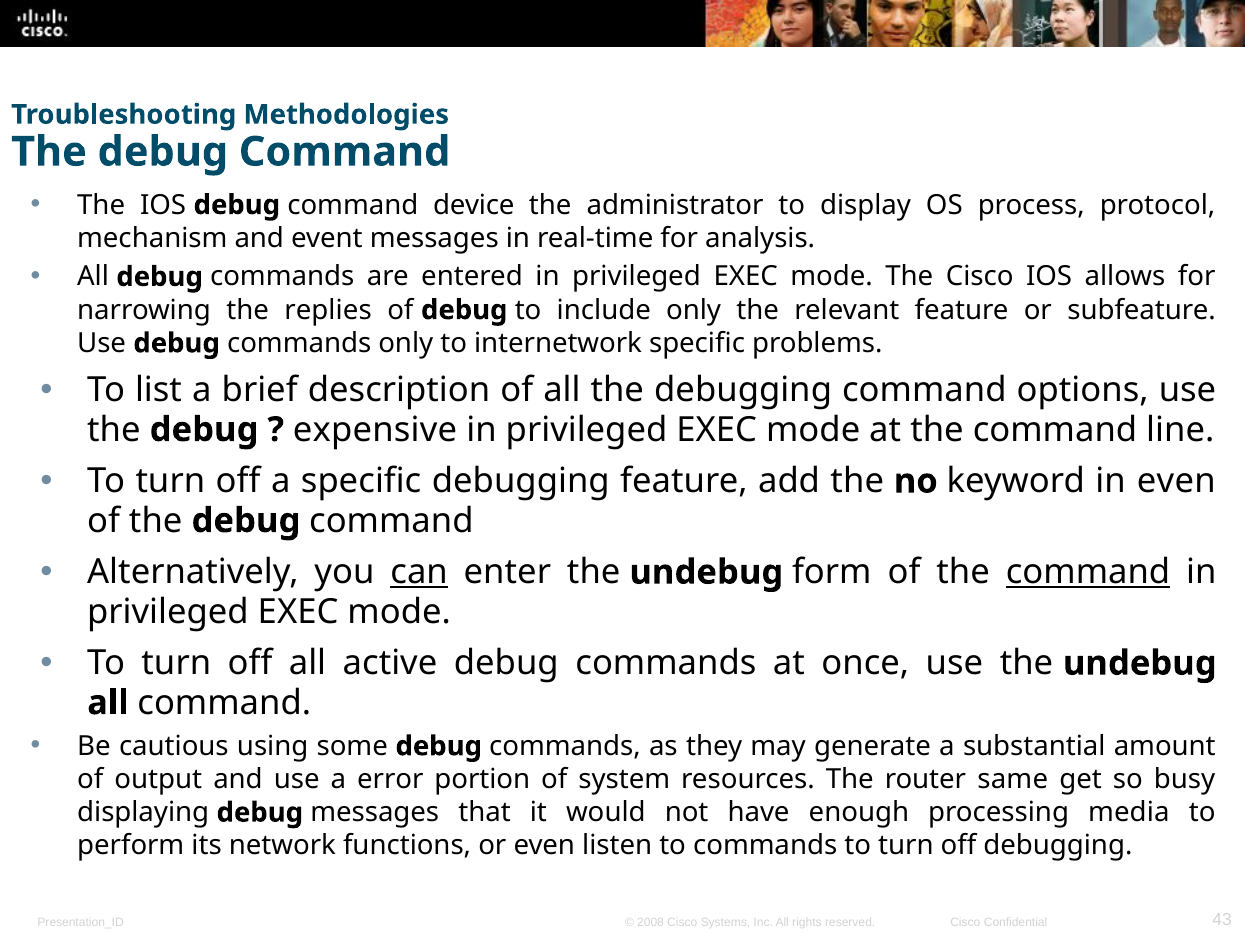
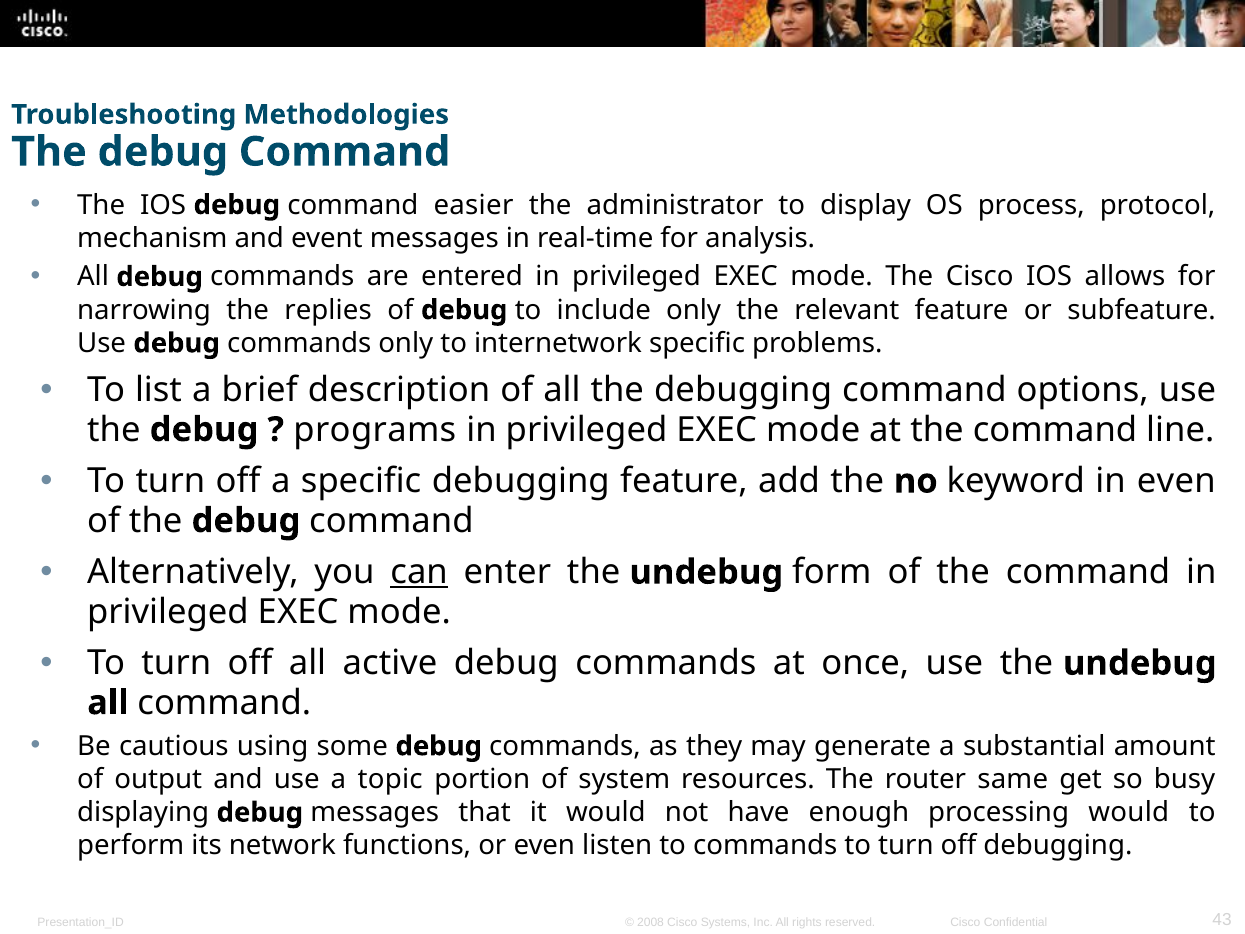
device: device -> easier
expensive: expensive -> programs
command at (1088, 572) underline: present -> none
error: error -> topic
processing media: media -> would
